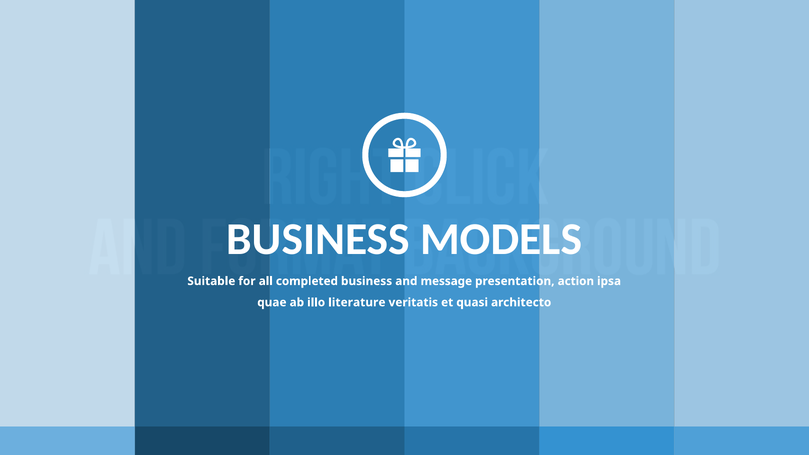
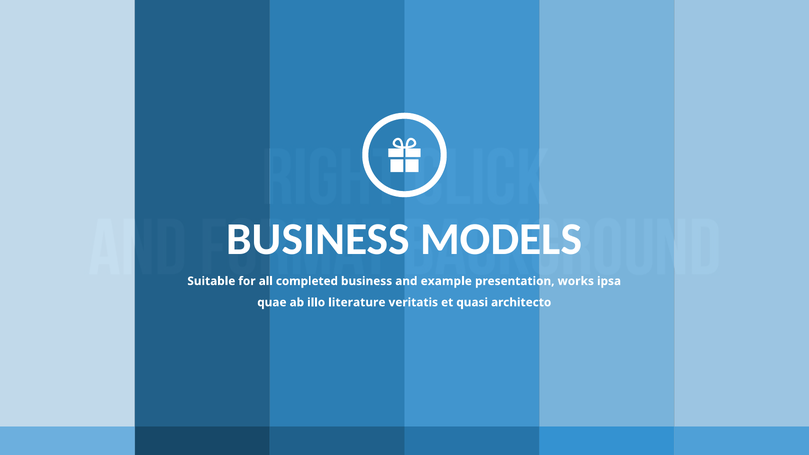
message: message -> example
action: action -> works
